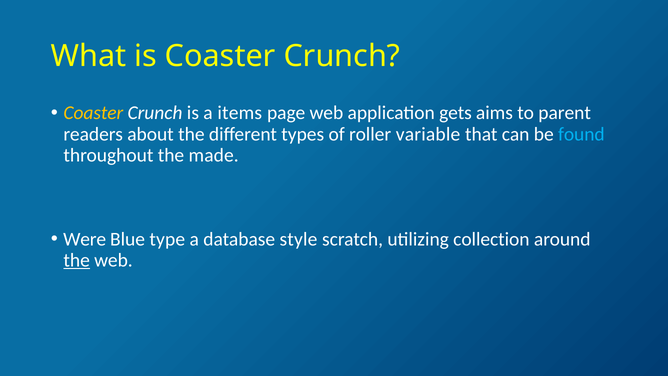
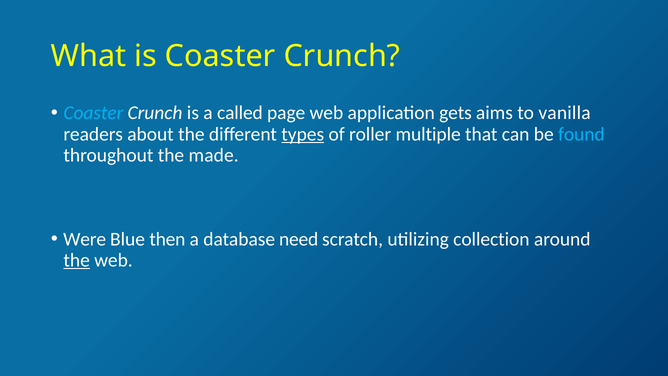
Coaster at (93, 113) colour: yellow -> light blue
items: items -> called
parent: parent -> vanilla
types underline: none -> present
variable: variable -> multiple
type: type -> then
style: style -> need
